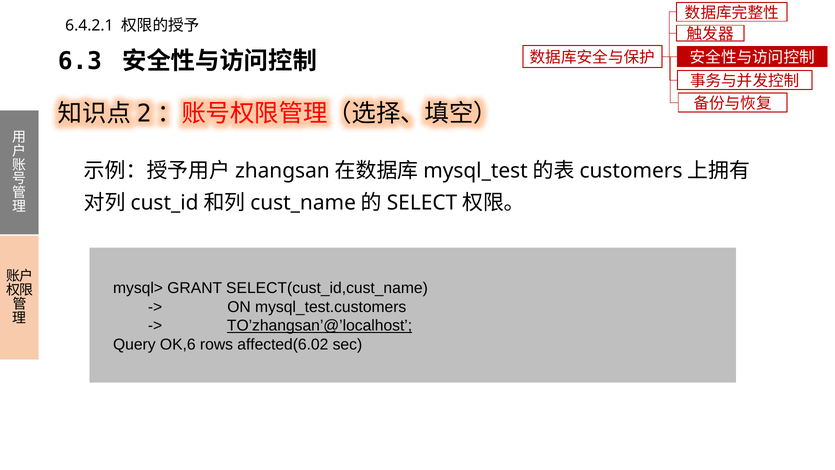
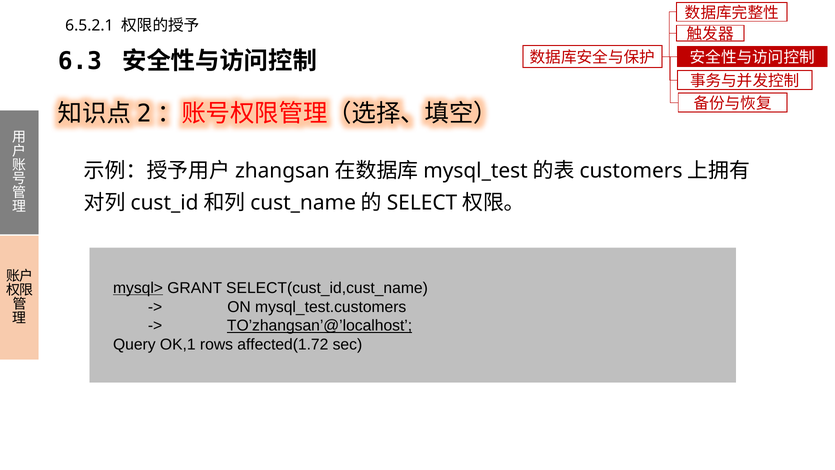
6.4.2.1: 6.4.2.1 -> 6.5.2.1
mysql> underline: none -> present
OK,6: OK,6 -> OK,1
affected(6.02: affected(6.02 -> affected(1.72
